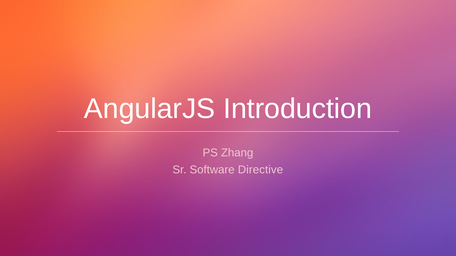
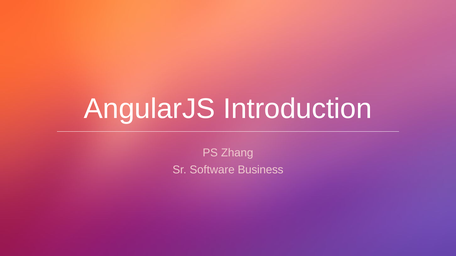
Directive: Directive -> Business
